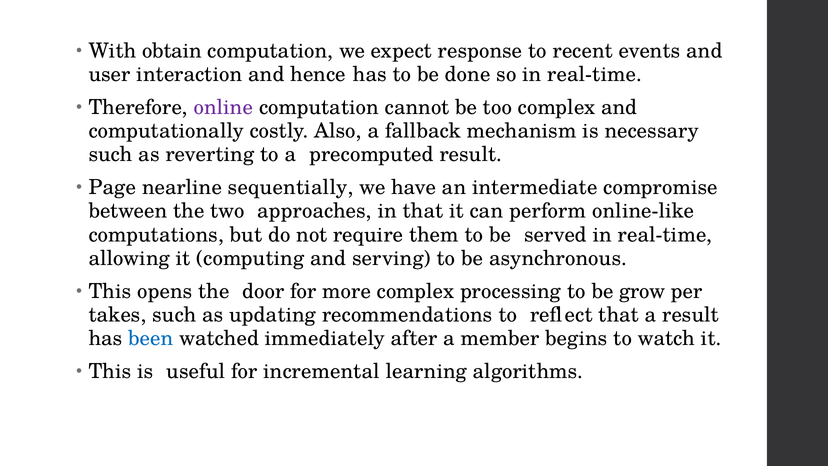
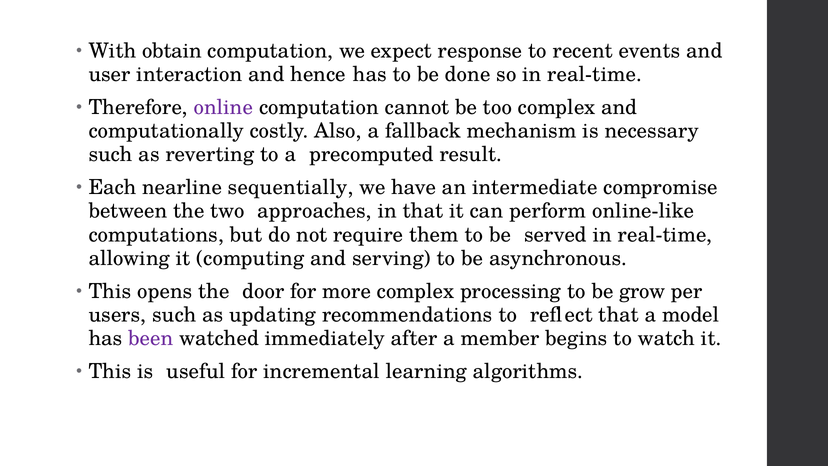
Page: Page -> Each
takes: takes -> users
a result: result -> model
been colour: blue -> purple
